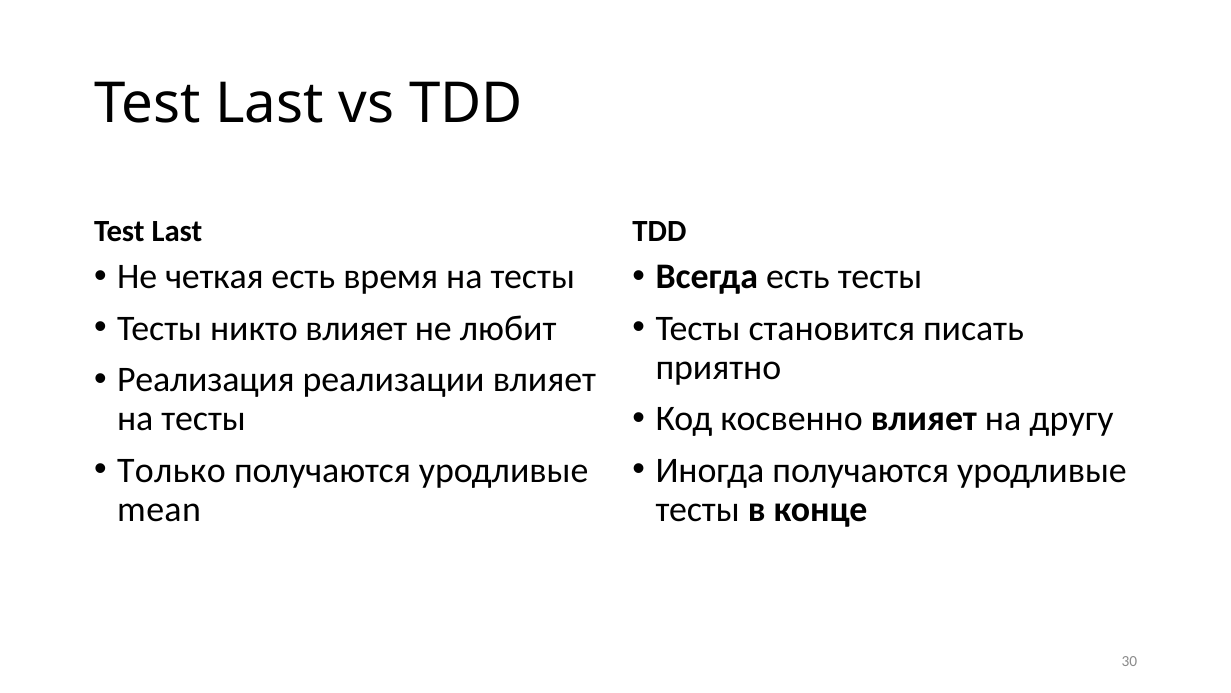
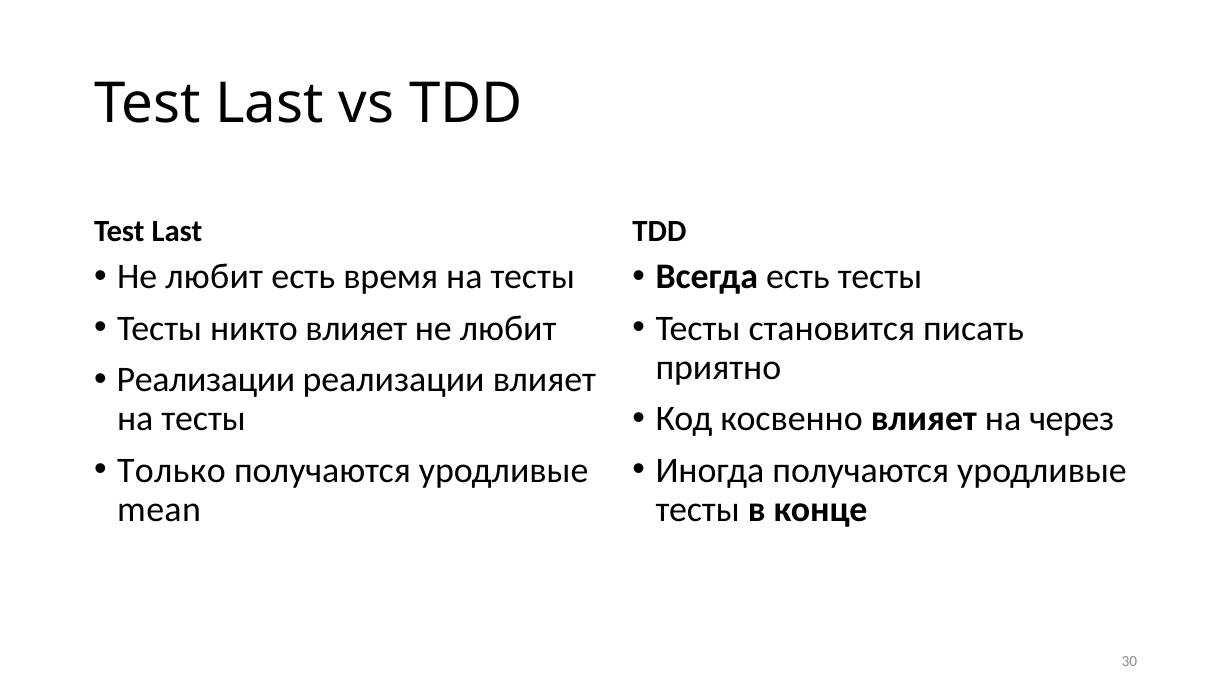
четкая at (214, 277): четкая -> любит
Реализация at (206, 380): Реализация -> Реализации
другу: другу -> через
